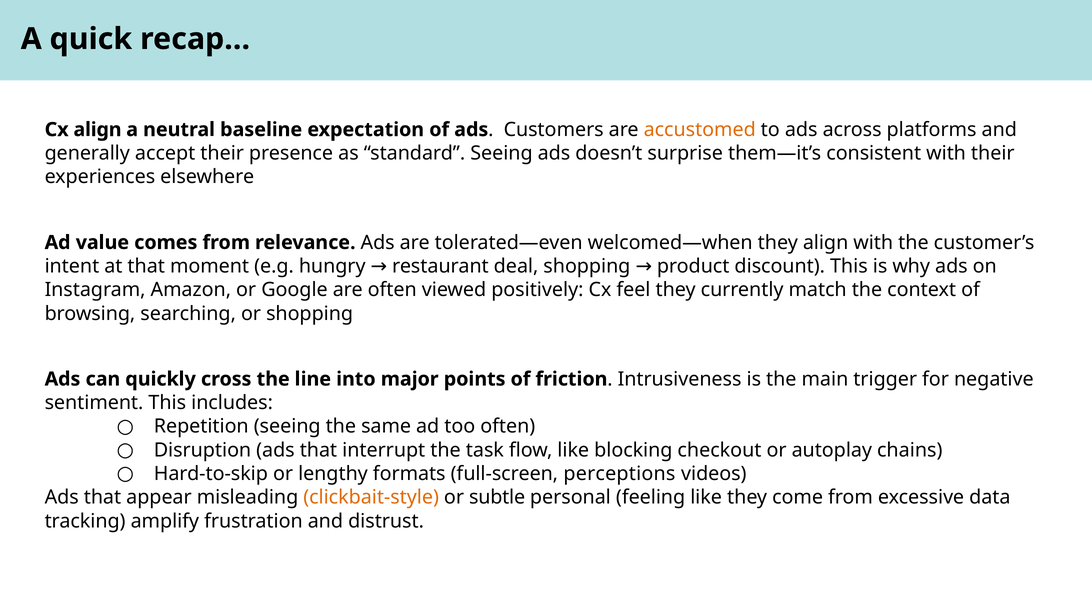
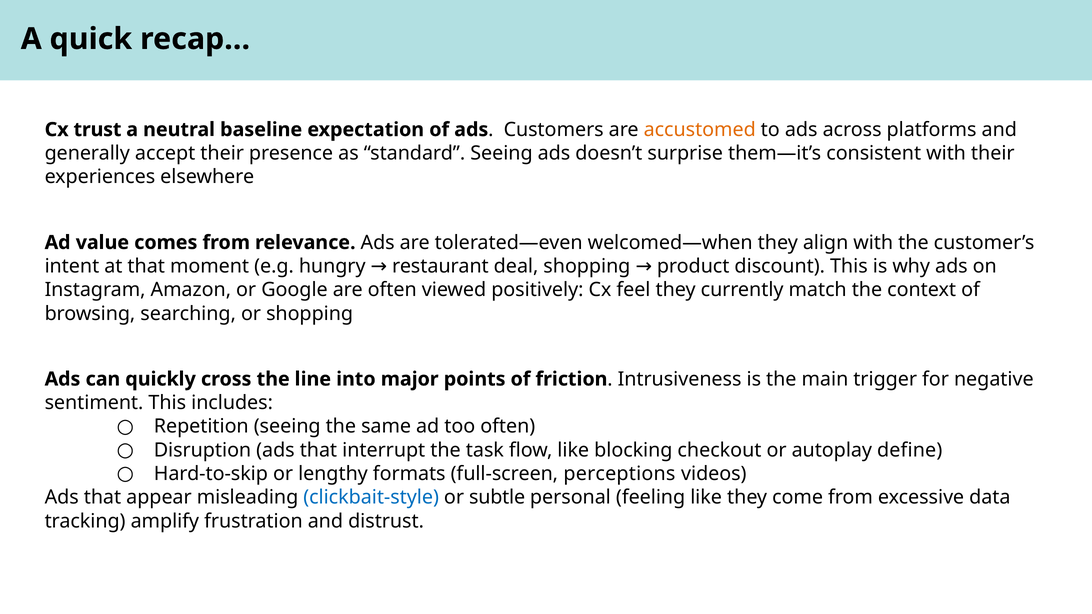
Cx align: align -> trust
chains: chains -> define
clickbait-style colour: orange -> blue
